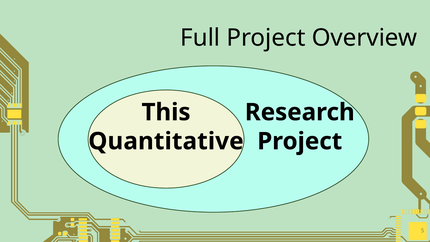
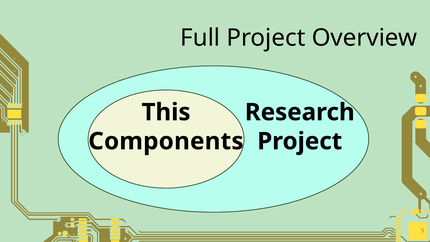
Quantitative: Quantitative -> Components
